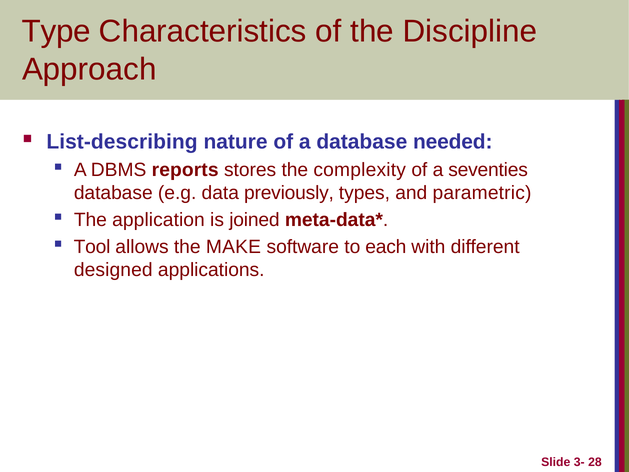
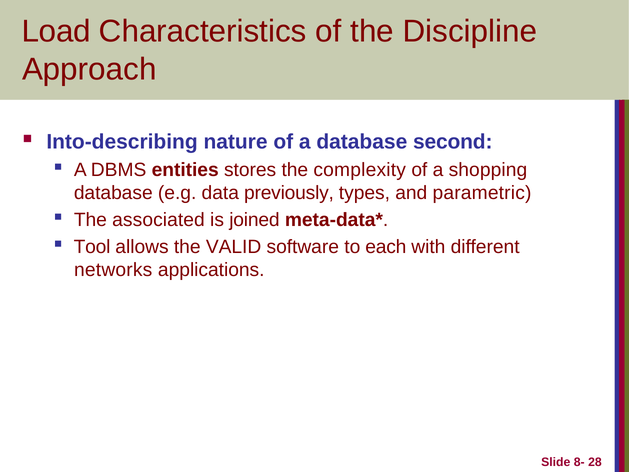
Type: Type -> Load
List-describing: List-describing -> Into-describing
needed: needed -> second
reports: reports -> entities
seventies: seventies -> shopping
application: application -> associated
MAKE: MAKE -> VALID
designed: designed -> networks
3-: 3- -> 8-
